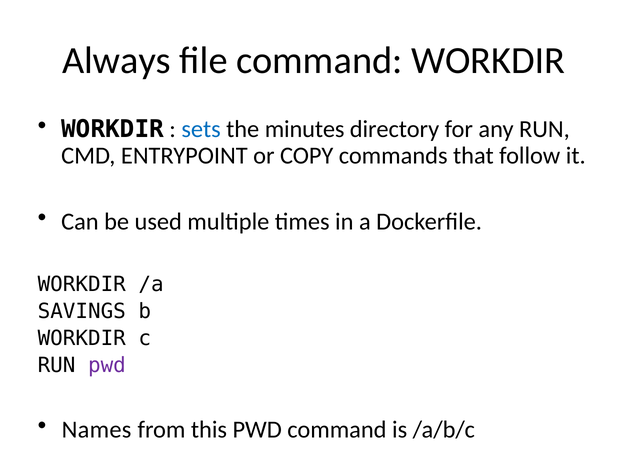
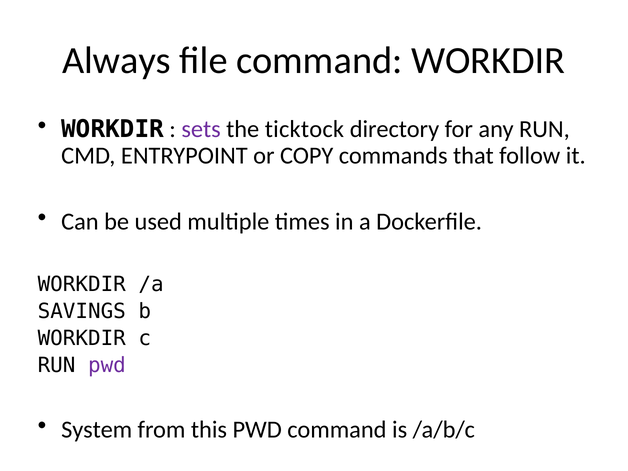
sets colour: blue -> purple
minutes: minutes -> ticktock
Names: Names -> System
